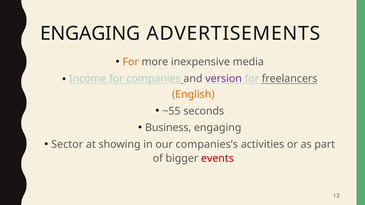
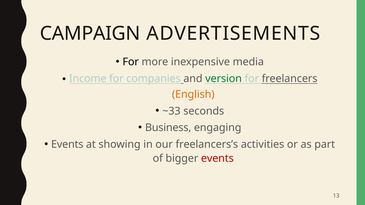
ENGAGING at (90, 34): ENGAGING -> CAMPAIGN
For at (131, 62) colour: orange -> black
version colour: purple -> green
~55: ~55 -> ~33
Sector at (67, 145): Sector -> Events
companies’s: companies’s -> freelancers’s
